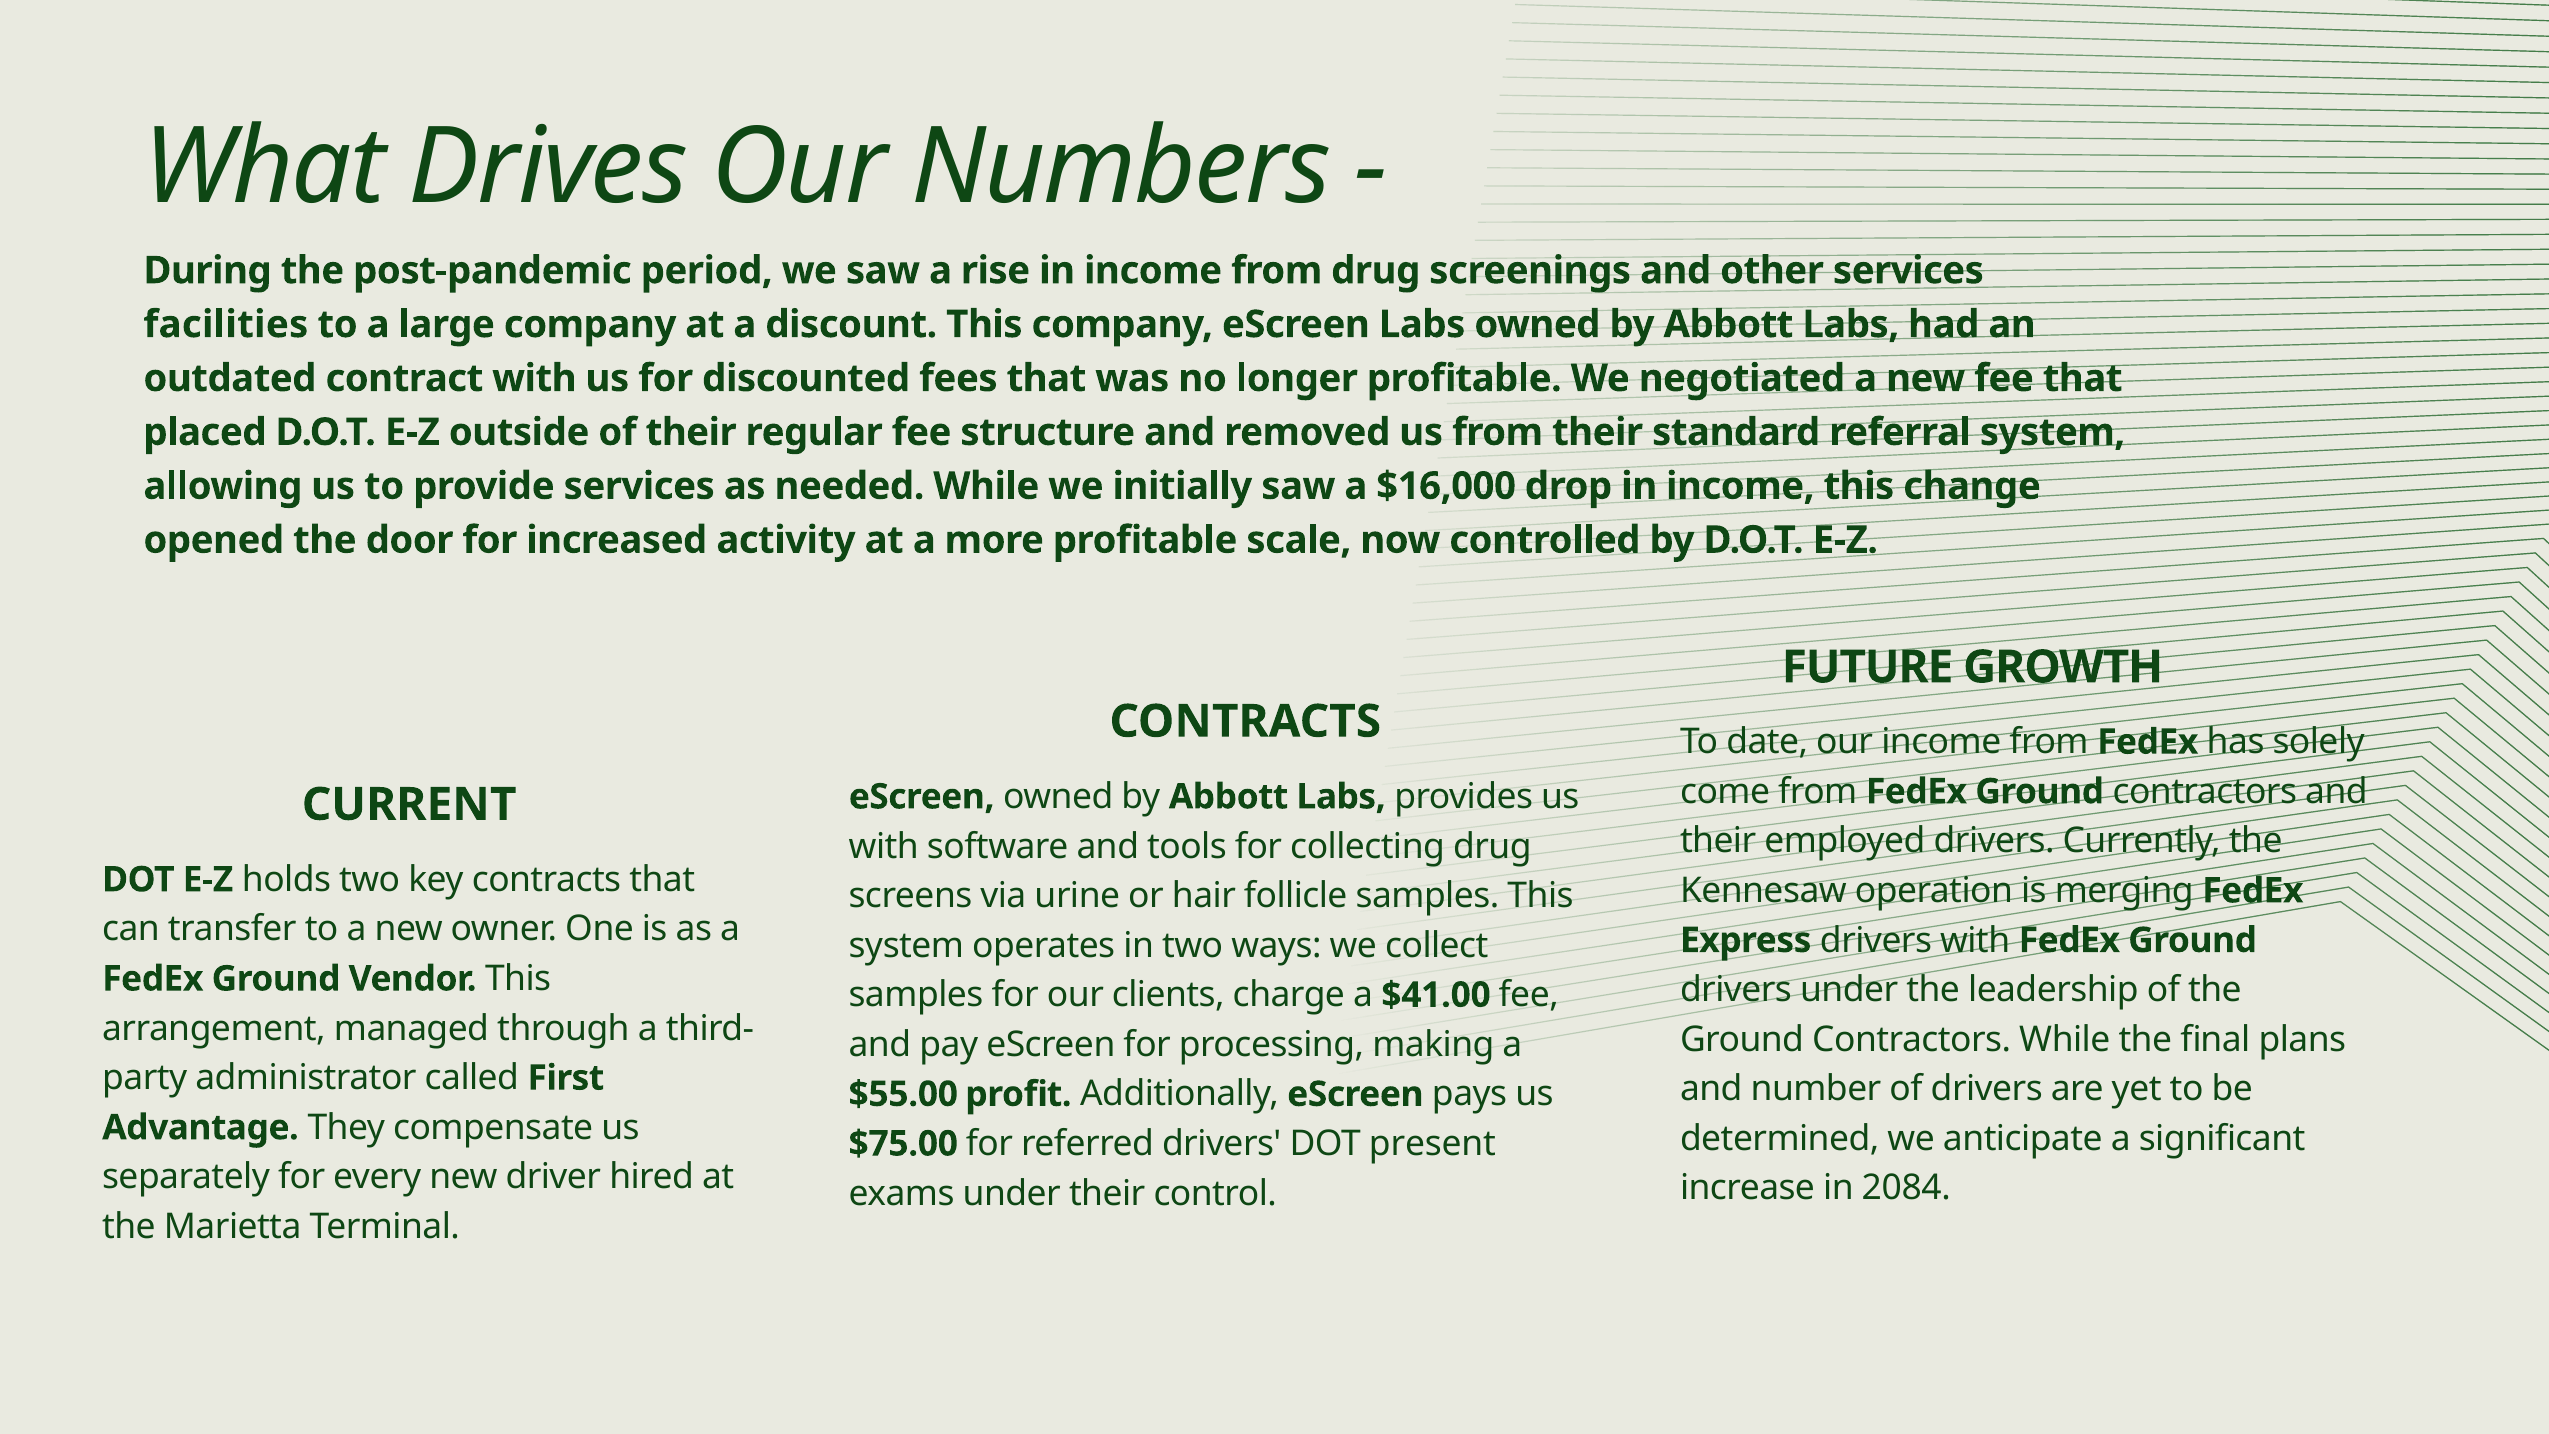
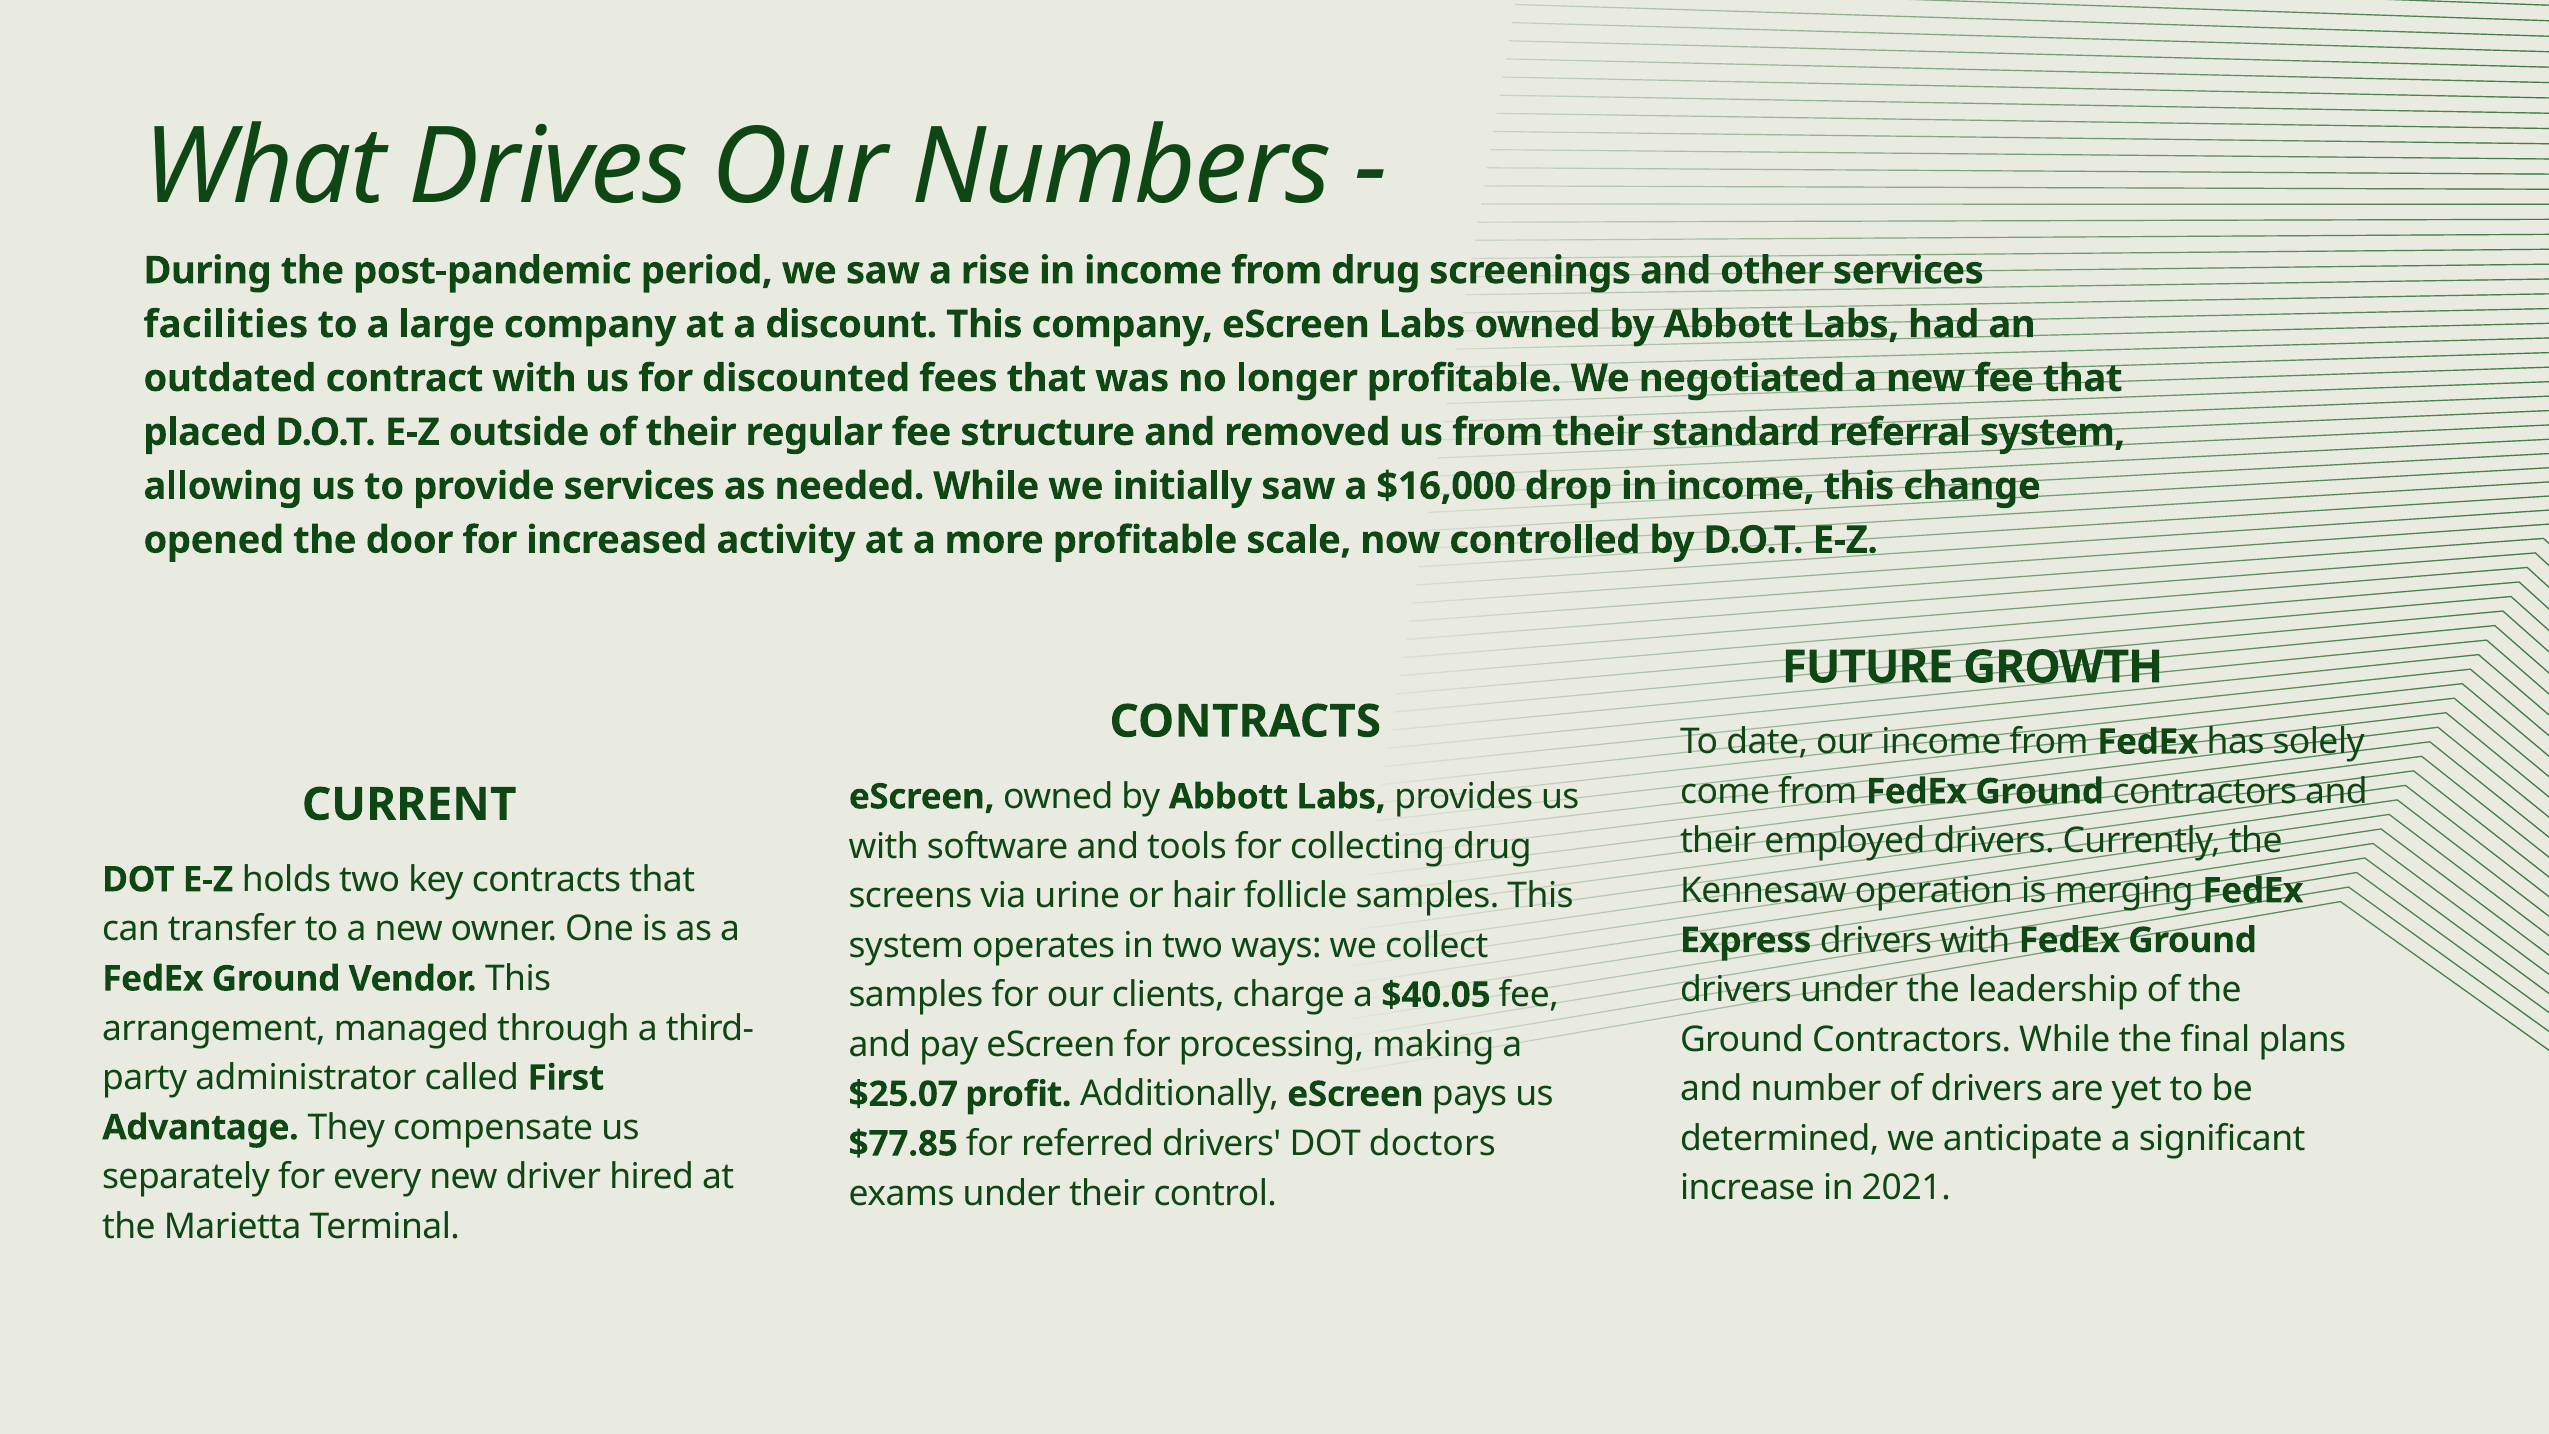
$41.00: $41.00 -> $40.05
$55.00: $55.00 -> $25.07
$75.00: $75.00 -> $77.85
present: present -> doctors
2084: 2084 -> 2021
